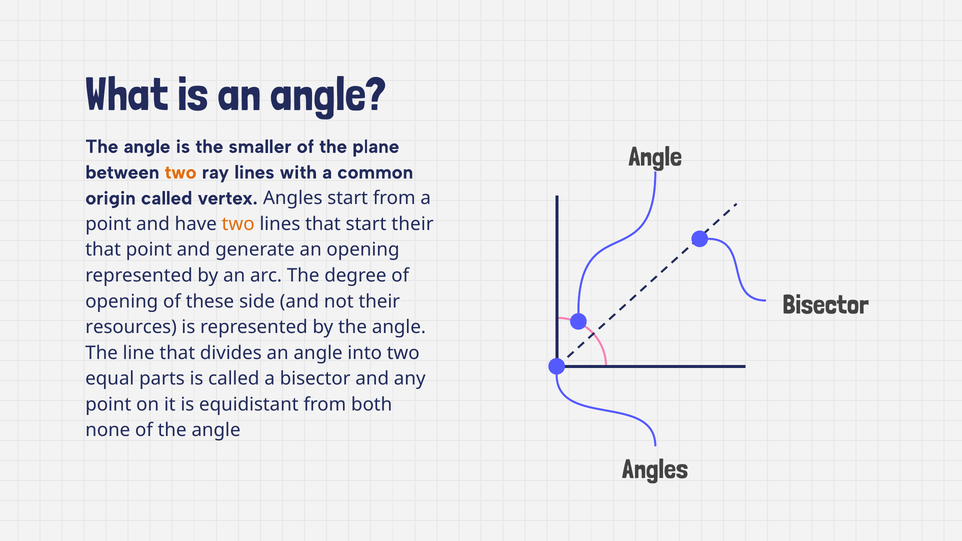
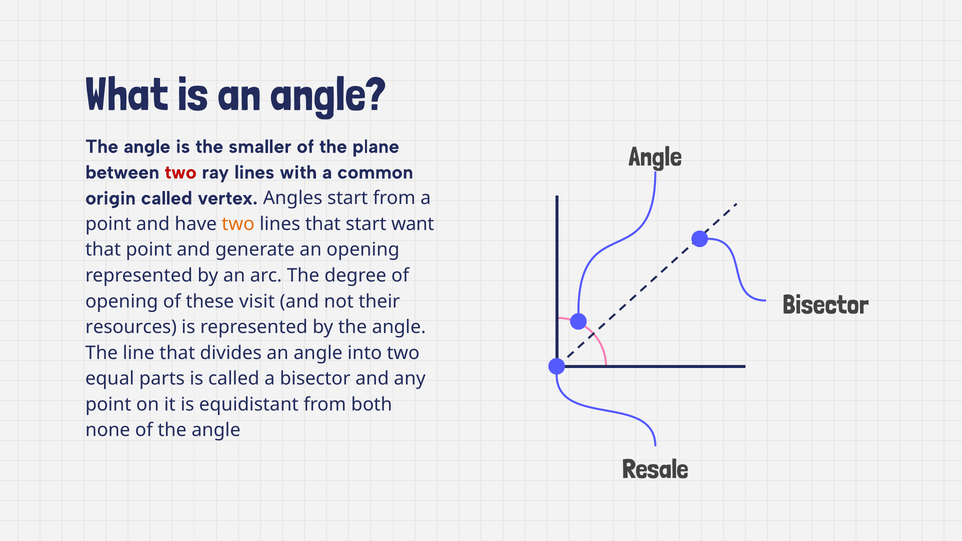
two at (181, 172) colour: orange -> red
start their: their -> want
side: side -> visit
Angles at (655, 470): Angles -> Resale
